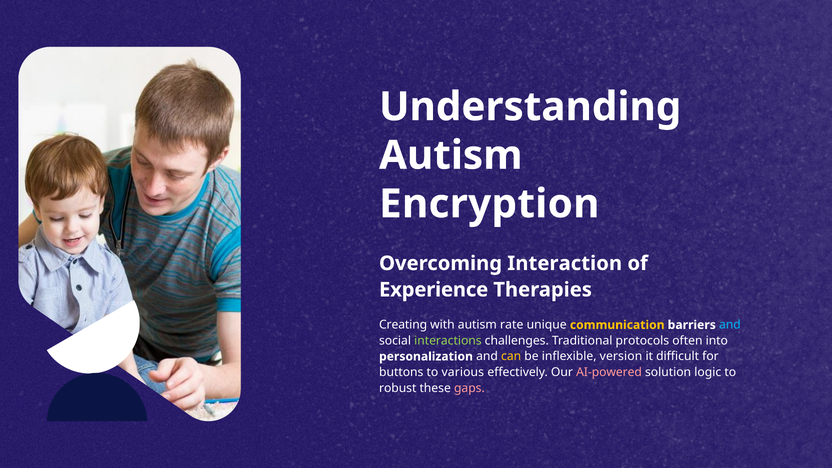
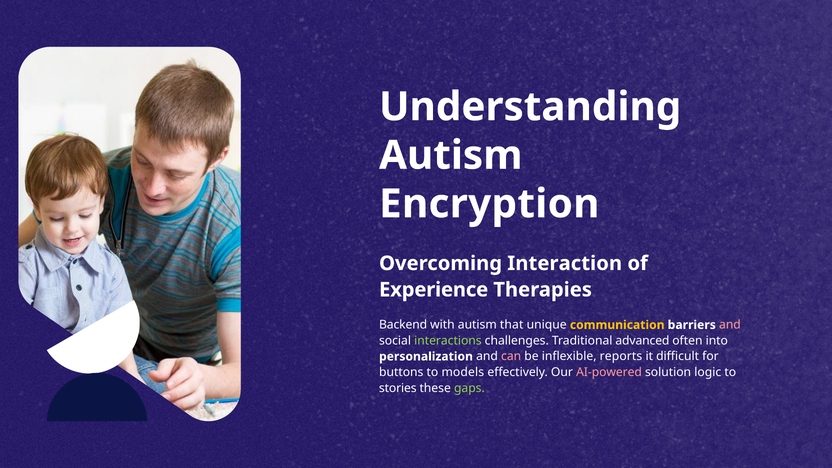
Creating: Creating -> Backend
rate: rate -> that
and at (730, 325) colour: light blue -> pink
protocols: protocols -> advanced
can colour: yellow -> pink
version: version -> reports
various: various -> models
robust: robust -> stories
gaps colour: pink -> light green
